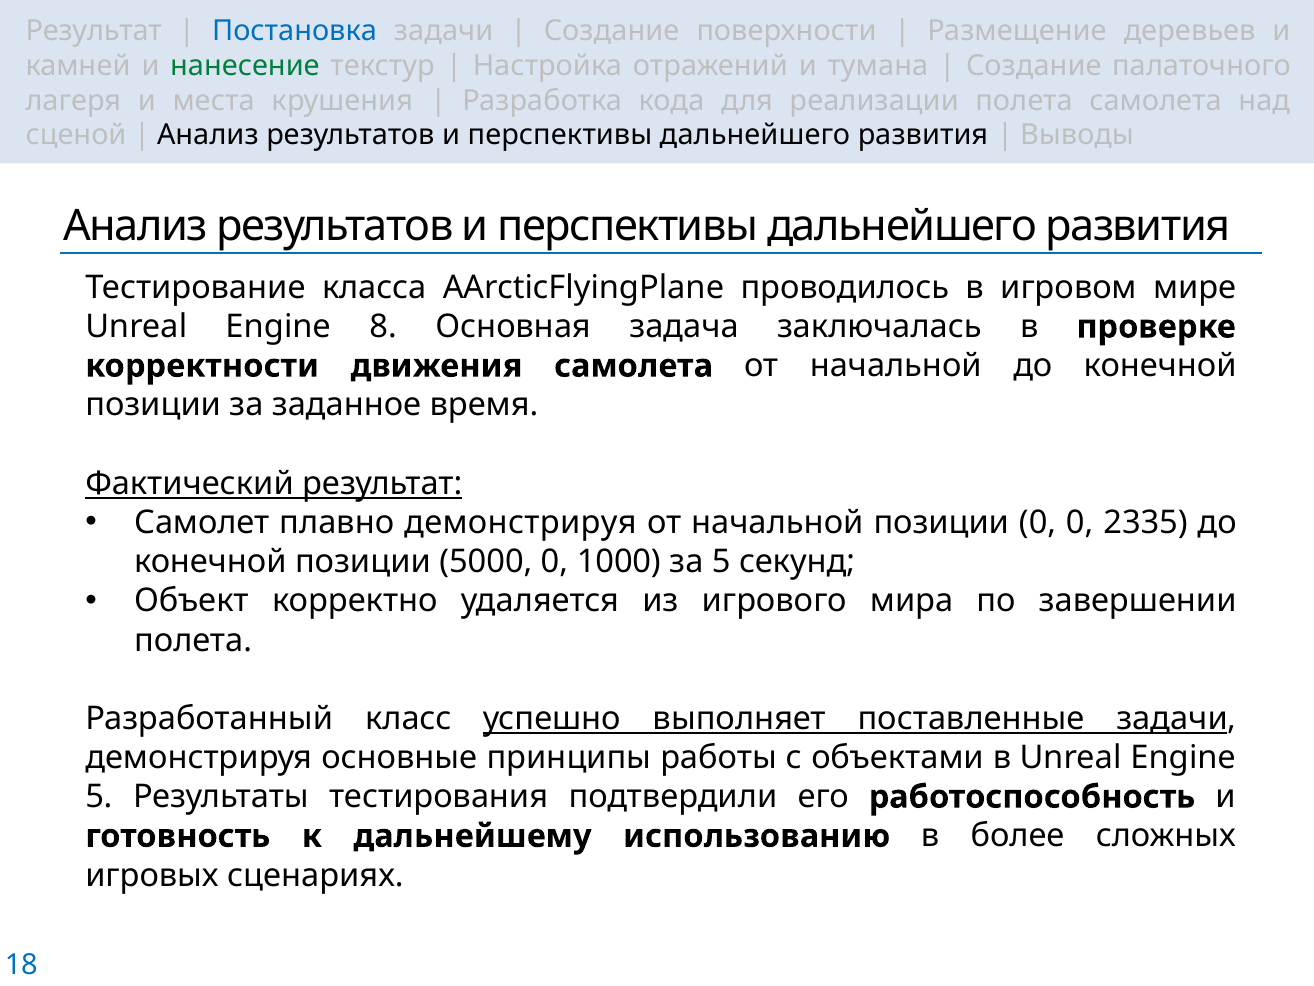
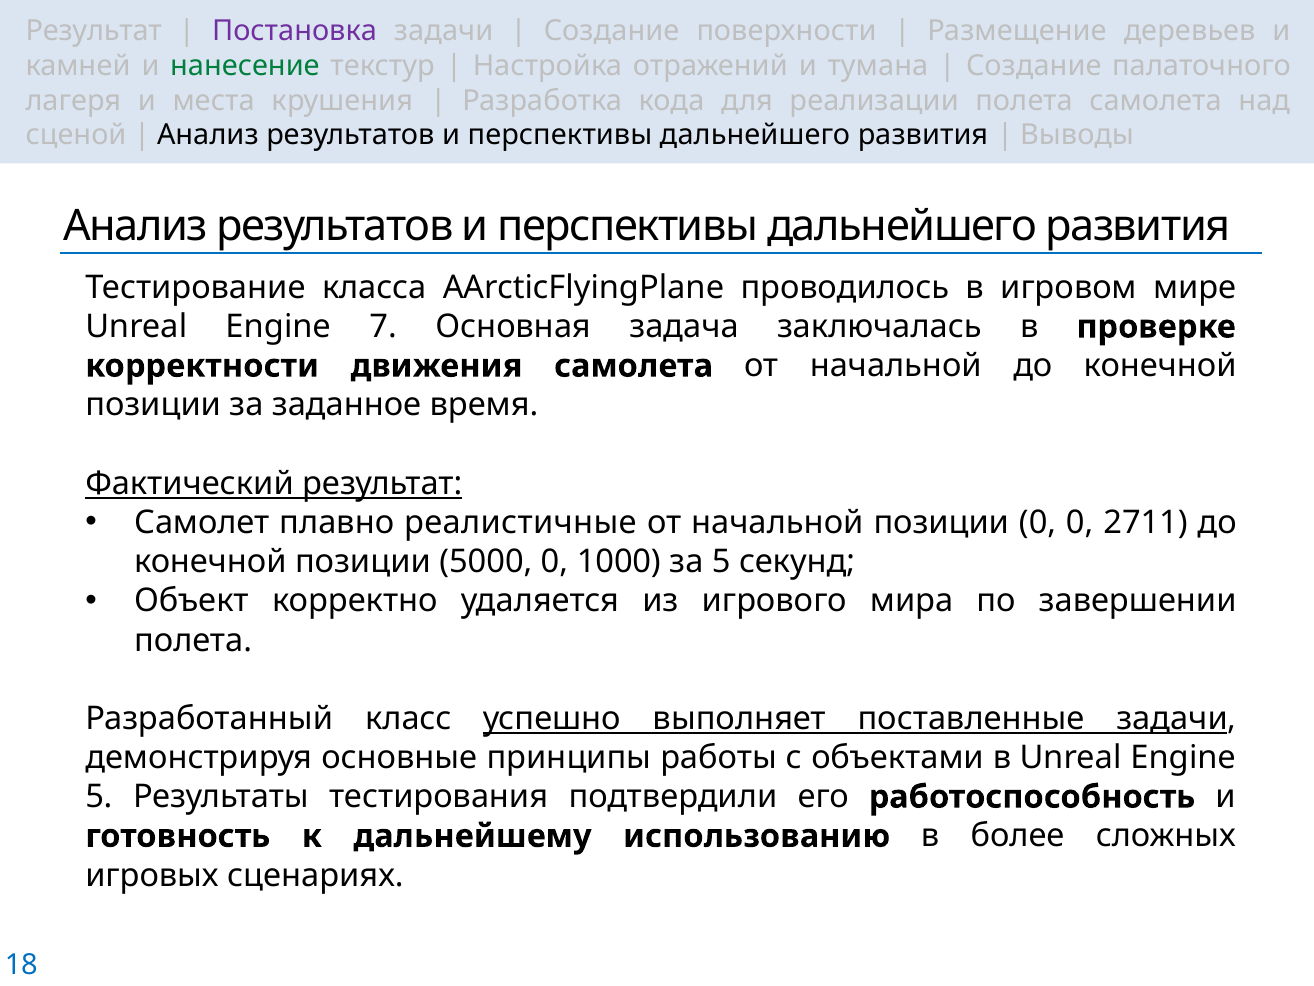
Постановка colour: blue -> purple
8: 8 -> 7
плавно демонстрируя: демонстрируя -> реалистичные
2335: 2335 -> 2711
